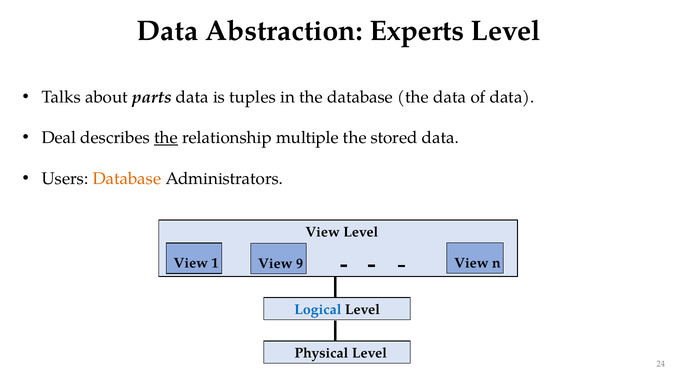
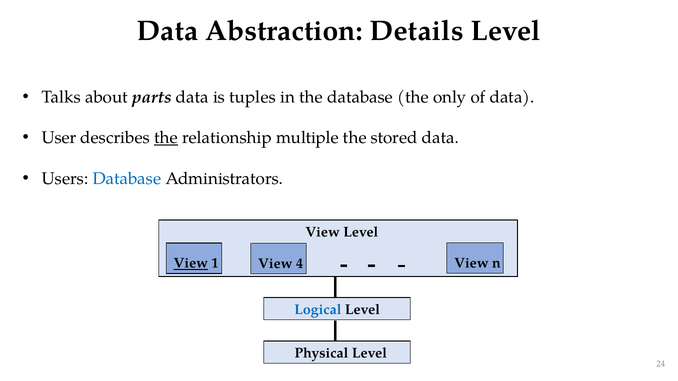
Experts: Experts -> Details
the data: data -> only
Deal: Deal -> User
Database at (127, 179) colour: orange -> blue
View at (191, 264) underline: none -> present
9: 9 -> 4
